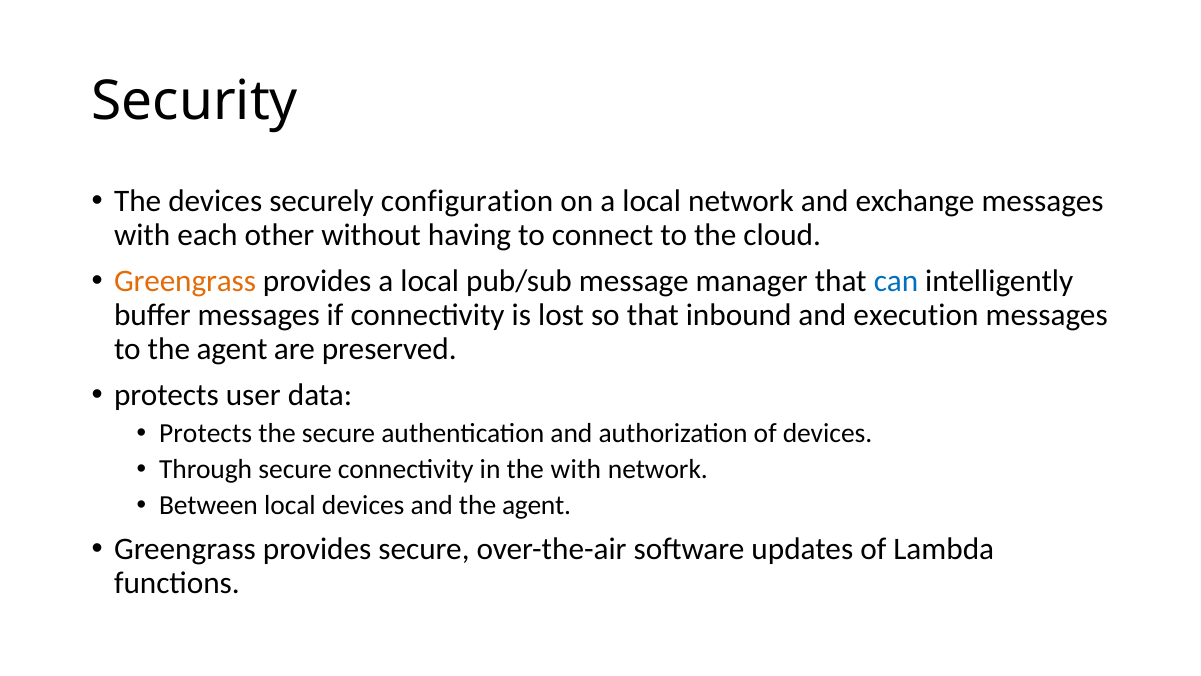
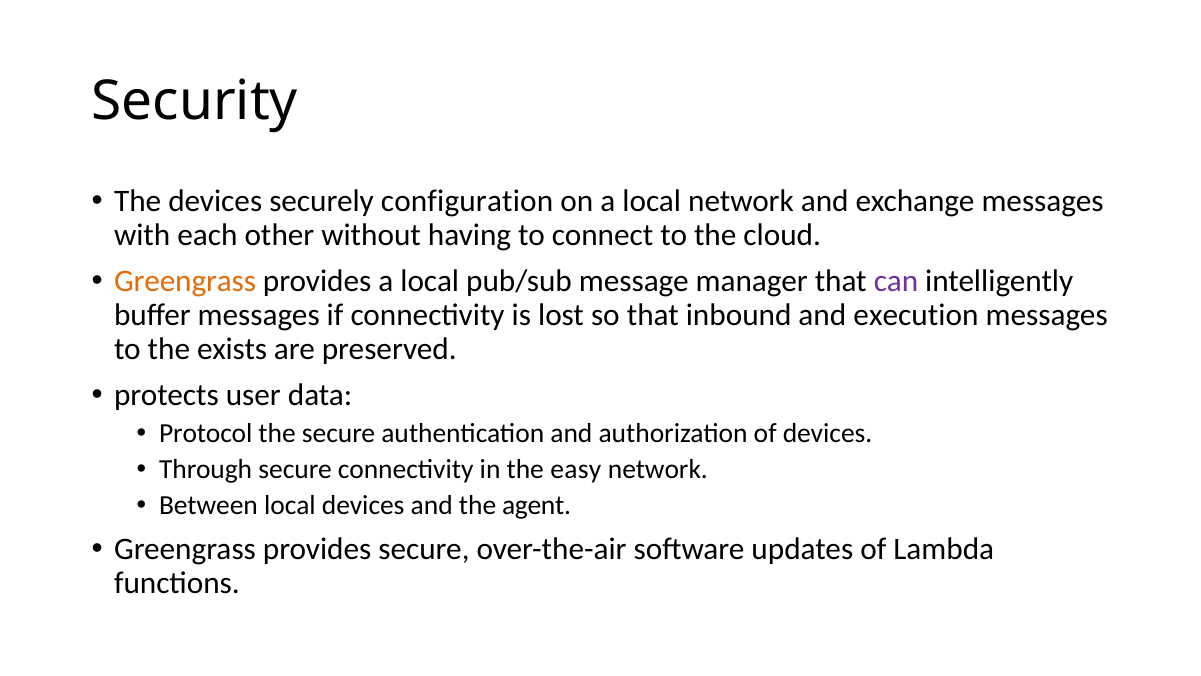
can colour: blue -> purple
to the agent: agent -> exists
Protects at (206, 433): Protects -> Protocol
the with: with -> easy
